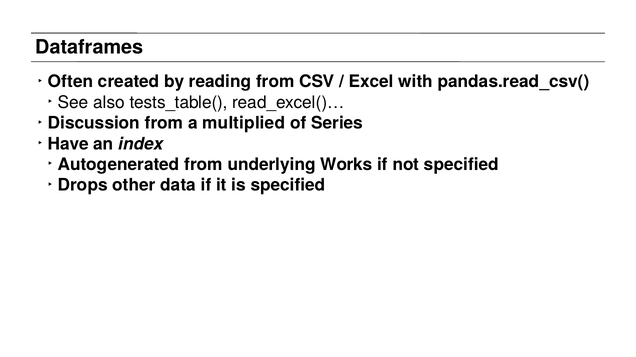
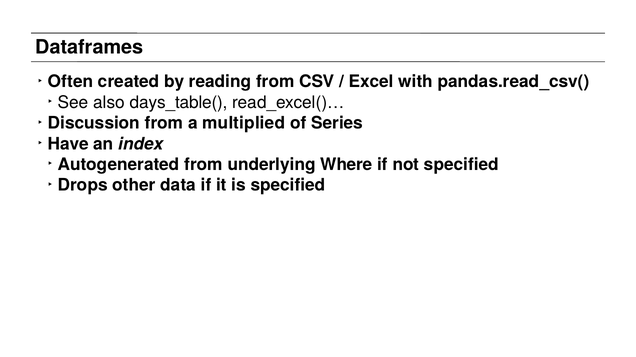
tests_table(: tests_table( -> days_table(
Works: Works -> Where
